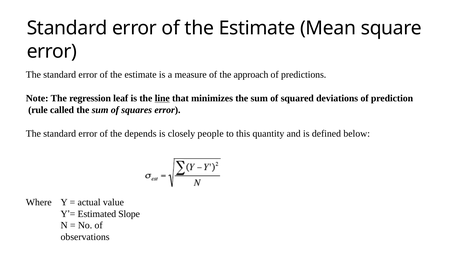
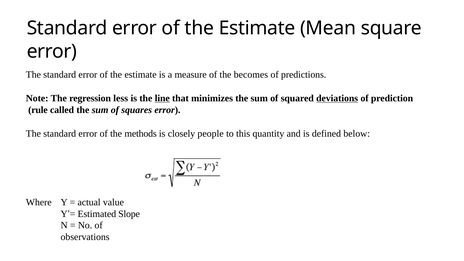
approach: approach -> becomes
leaf: leaf -> less
deviations underline: none -> present
depends: depends -> methods
